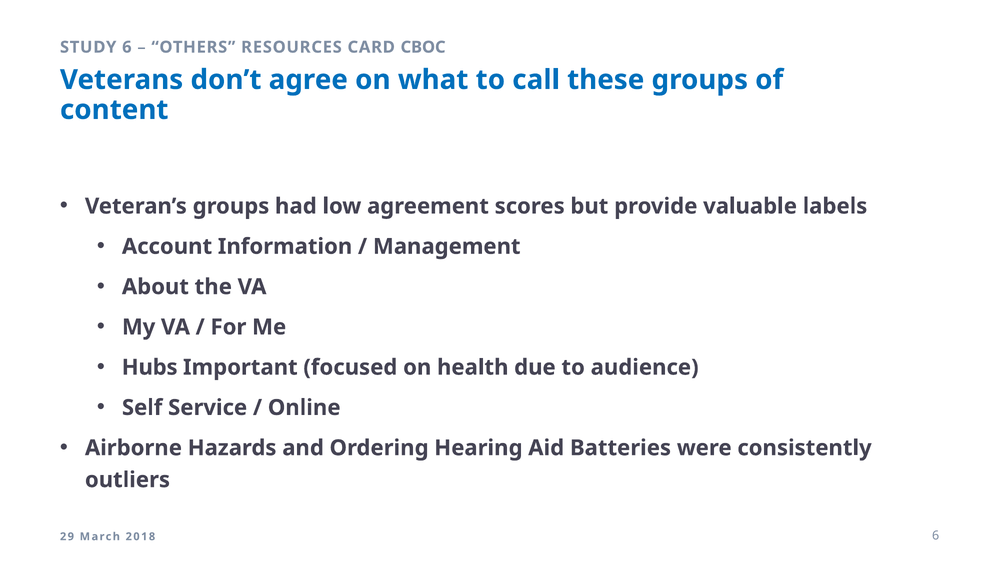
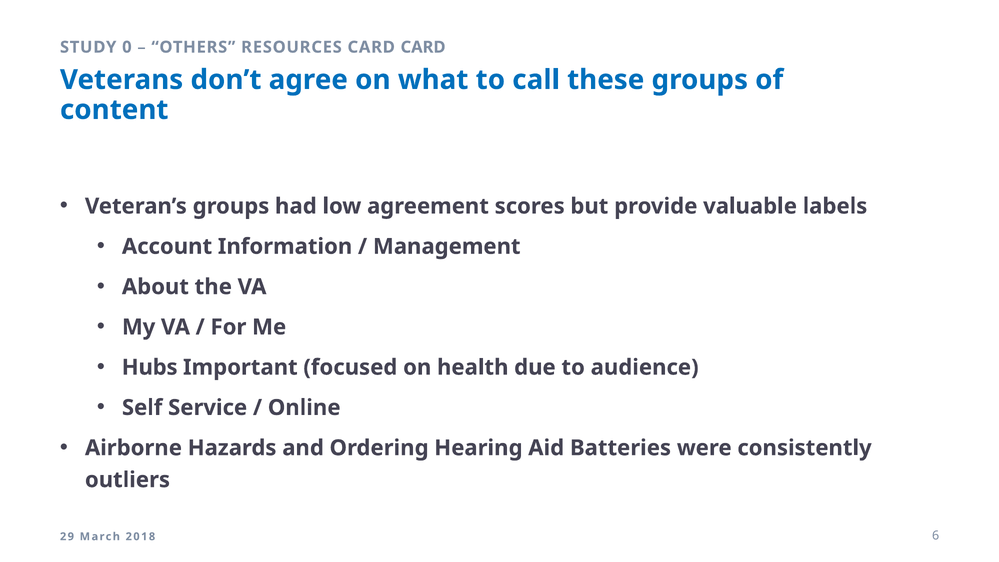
STUDY 6: 6 -> 0
CARD CBOC: CBOC -> CARD
